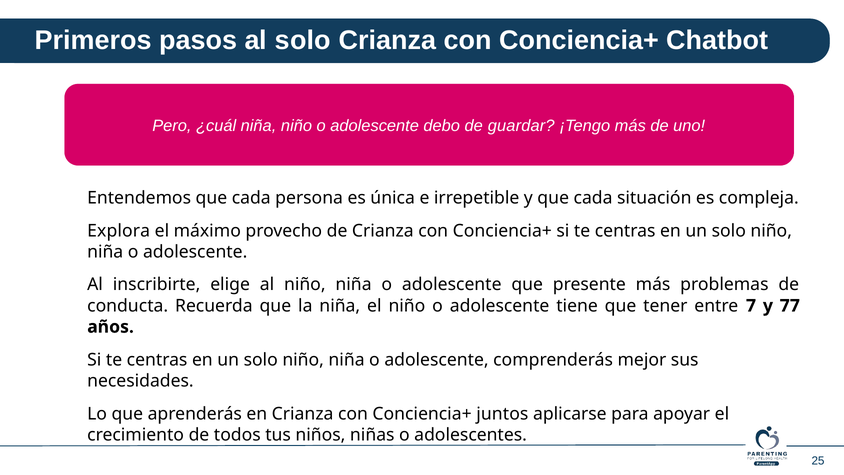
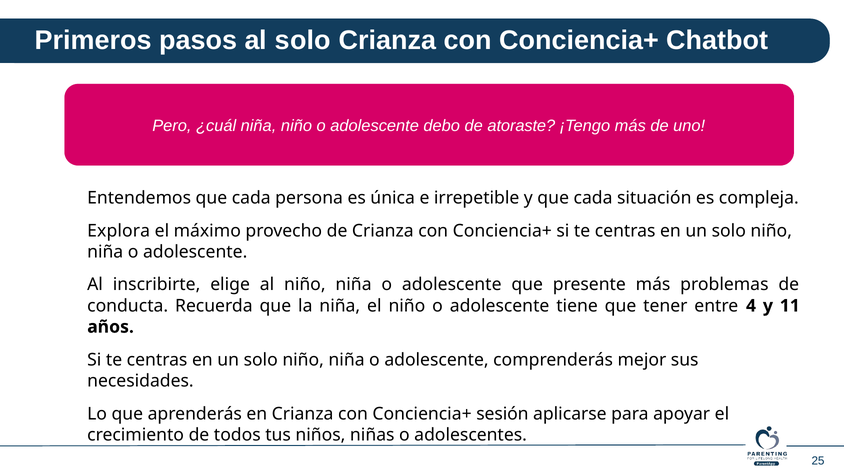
guardar: guardar -> atoraste
7: 7 -> 4
77: 77 -> 11
juntos: juntos -> sesión
